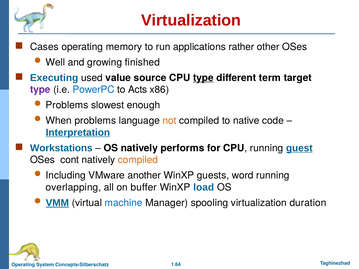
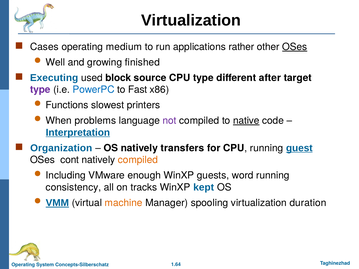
Virtualization at (191, 20) colour: red -> black
memory: memory -> medium
OSes at (295, 47) underline: none -> present
value: value -> block
type at (203, 78) underline: present -> none
term: term -> after
Acts: Acts -> Fast
Problems at (67, 105): Problems -> Functions
enough: enough -> printers
not colour: orange -> purple
native underline: none -> present
Workstations: Workstations -> Organization
performs: performs -> transfers
another: another -> enough
overlapping: overlapping -> consistency
buffer: buffer -> tracks
load: load -> kept
machine colour: blue -> orange
